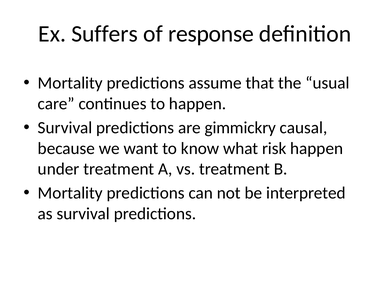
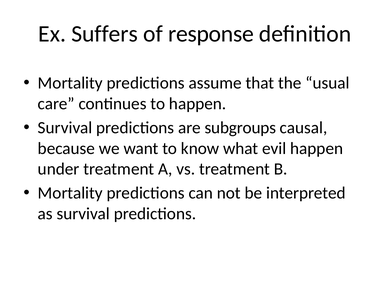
gimmickry: gimmickry -> subgroups
risk: risk -> evil
